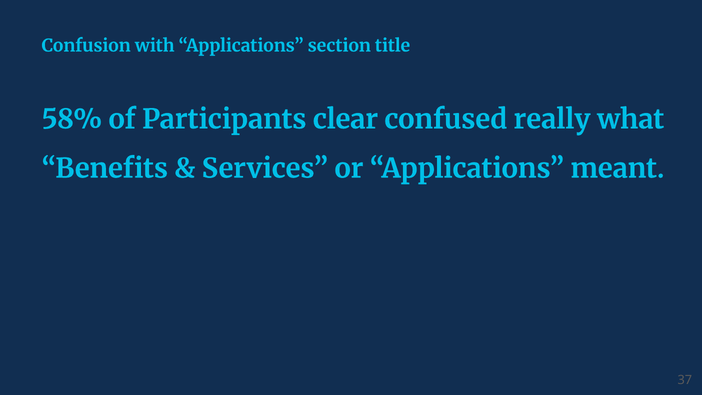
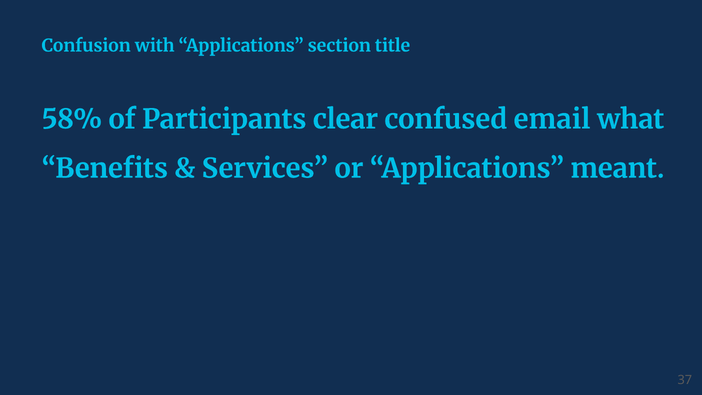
really: really -> email
